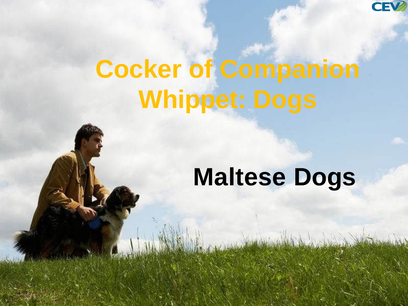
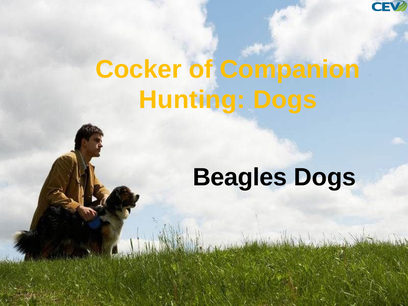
Whippet: Whippet -> Hunting
Maltese: Maltese -> Beagles
